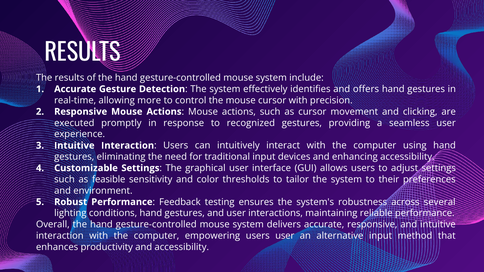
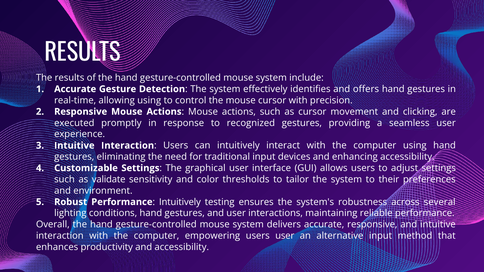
allowing more: more -> using
feasible: feasible -> validate
Performance Feedback: Feedback -> Intuitively
